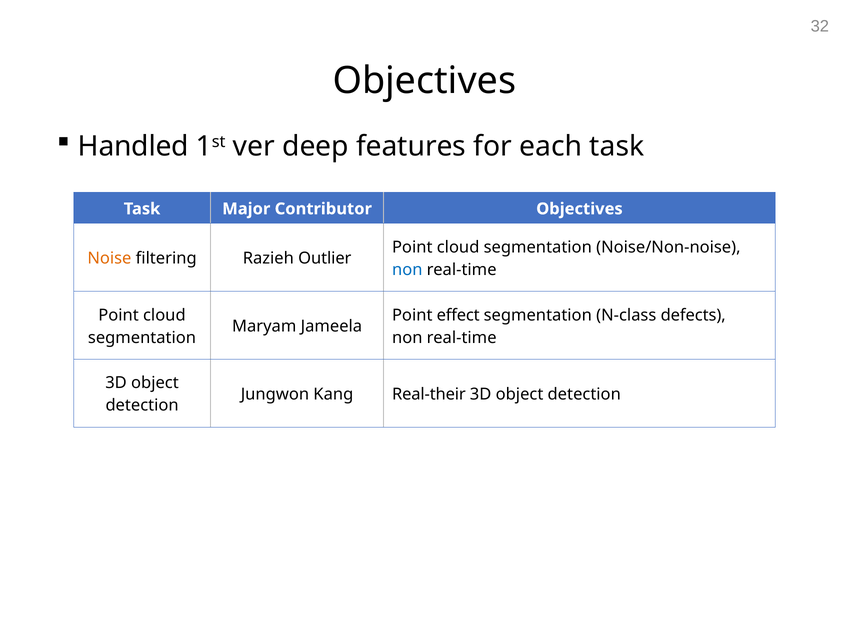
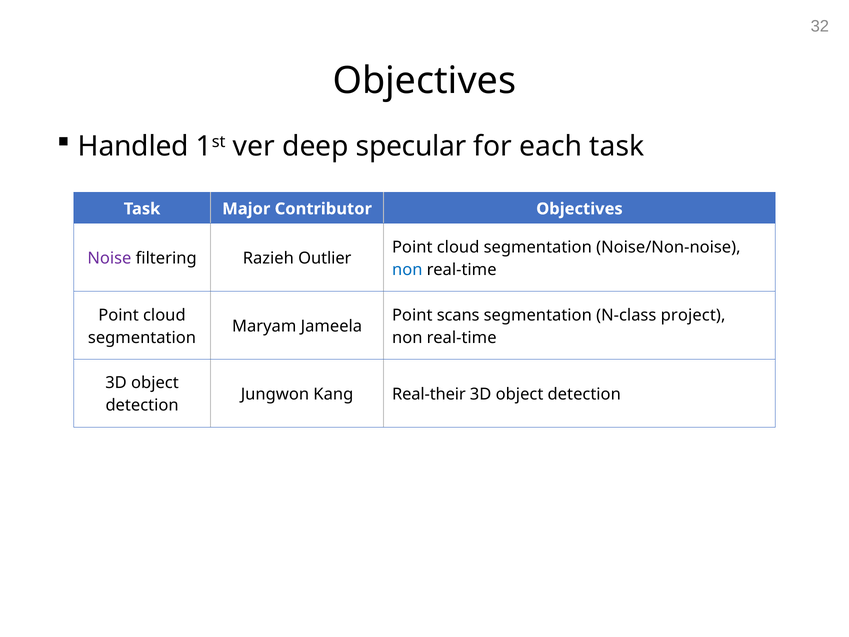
features: features -> specular
Noise colour: orange -> purple
effect: effect -> scans
defects: defects -> project
